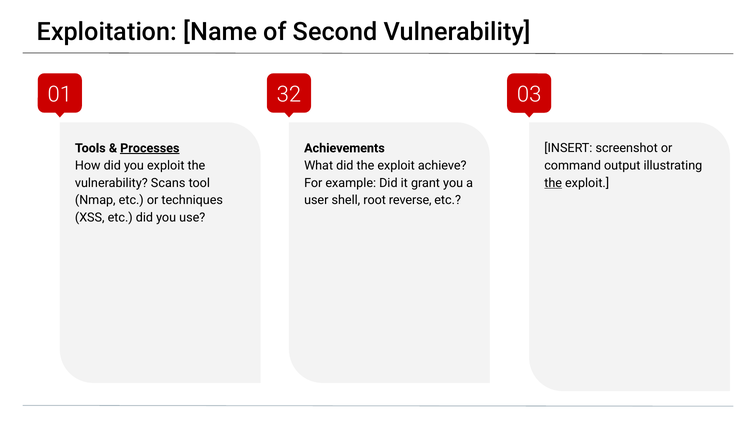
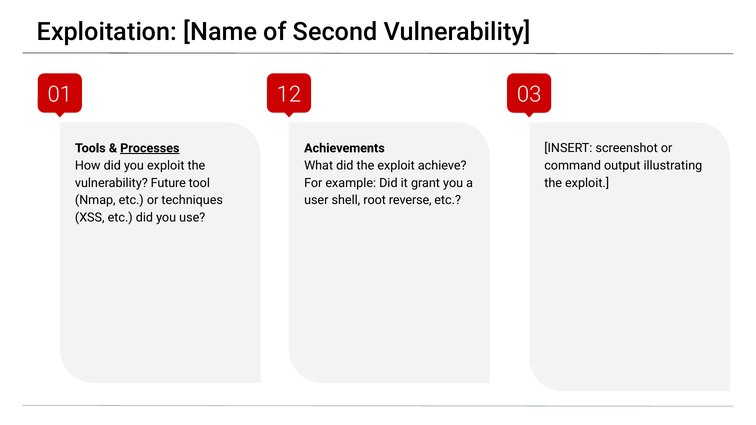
32: 32 -> 12
Scans: Scans -> Future
the at (553, 183) underline: present -> none
